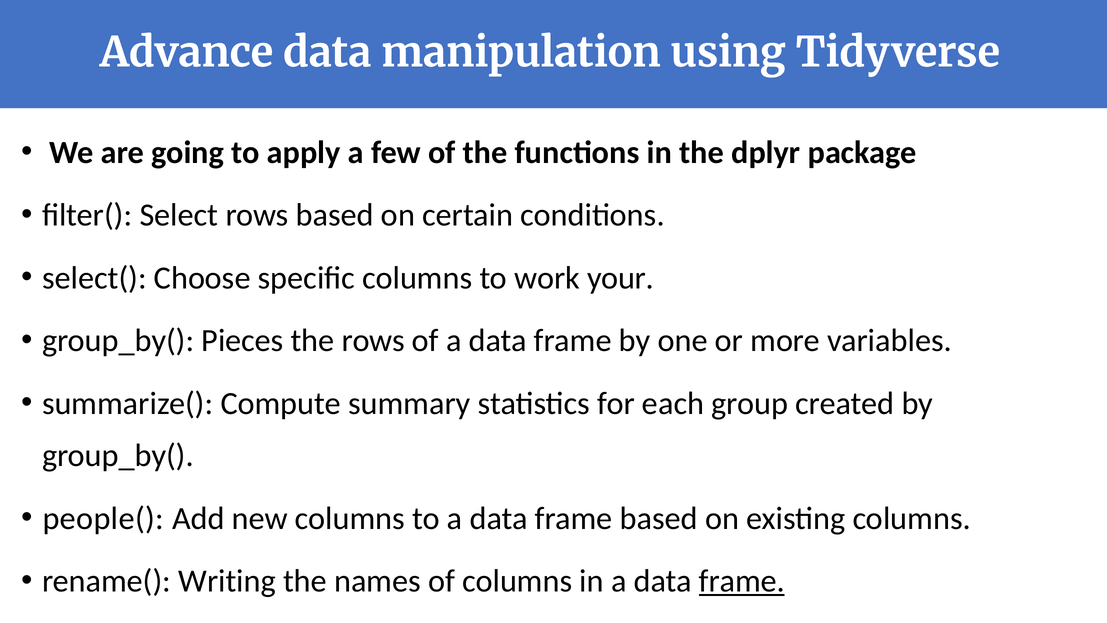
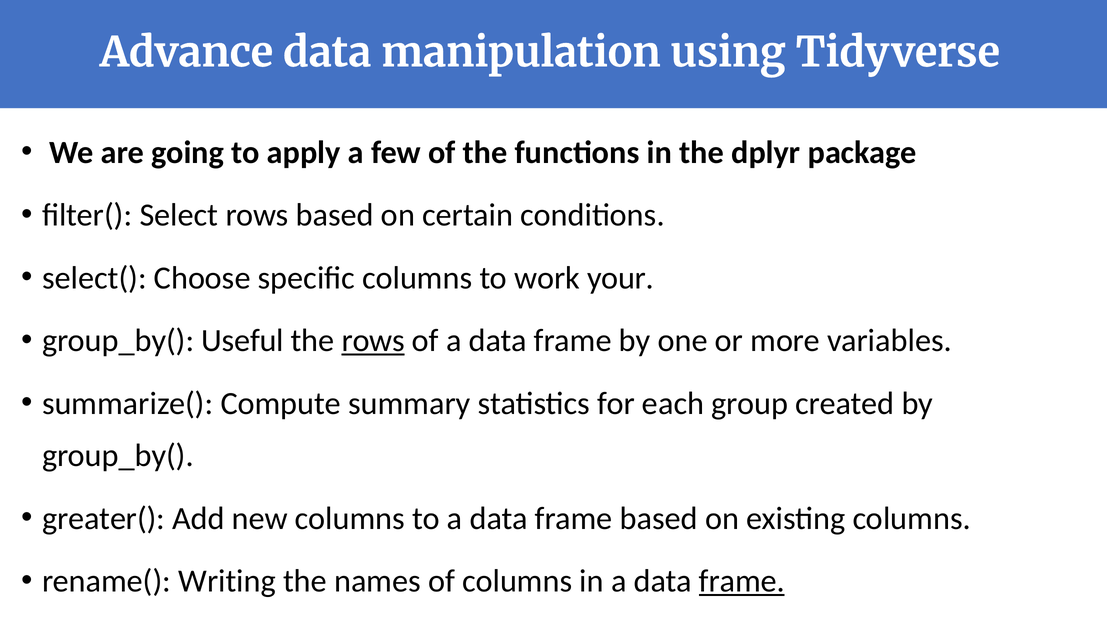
Pieces: Pieces -> Useful
rows at (373, 341) underline: none -> present
people(: people( -> greater(
